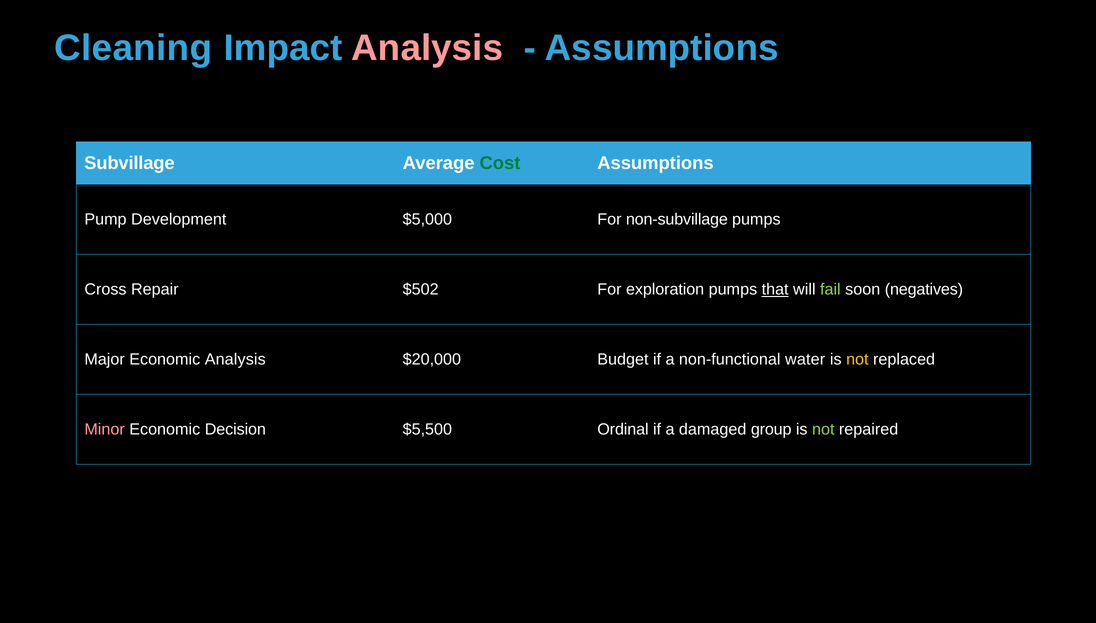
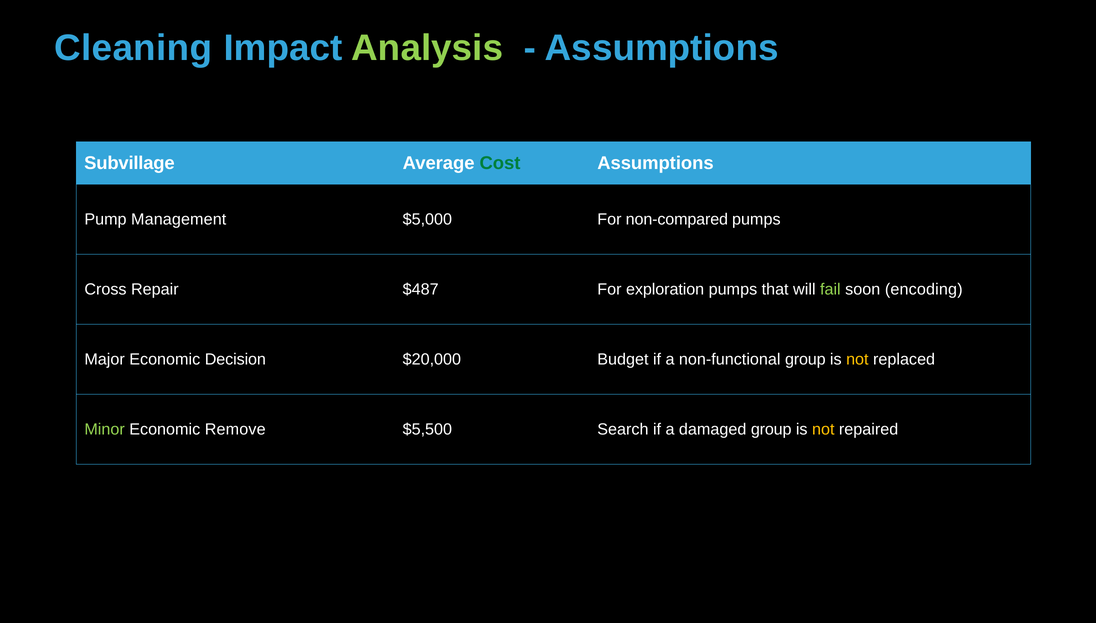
Analysis at (427, 48) colour: pink -> light green
Development: Development -> Management
non-subvillage: non-subvillage -> non-compared
$502: $502 -> $487
that underline: present -> none
negatives: negatives -> encoding
Economic Analysis: Analysis -> Decision
non-functional water: water -> group
Minor colour: pink -> light green
Decision: Decision -> Remove
Ordinal: Ordinal -> Search
not at (823, 429) colour: light green -> yellow
